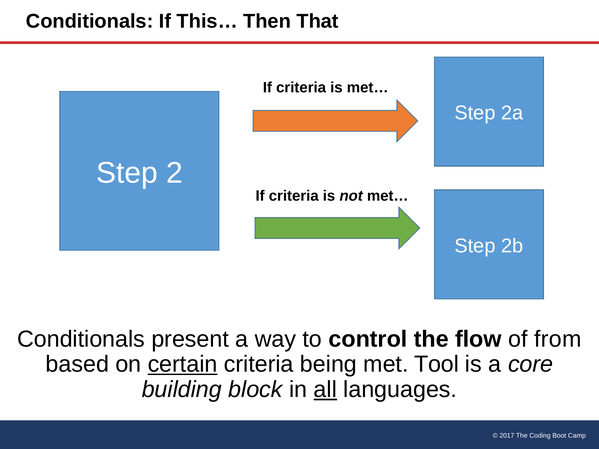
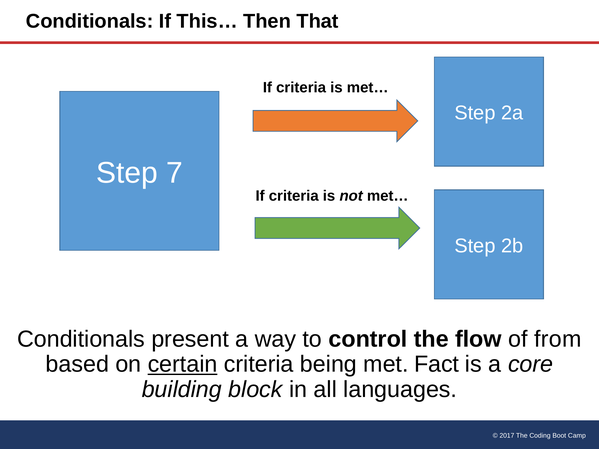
2: 2 -> 7
Tool: Tool -> Fact
all underline: present -> none
